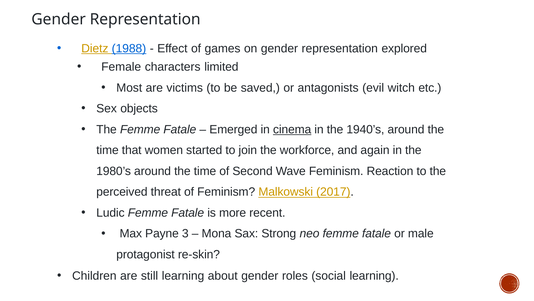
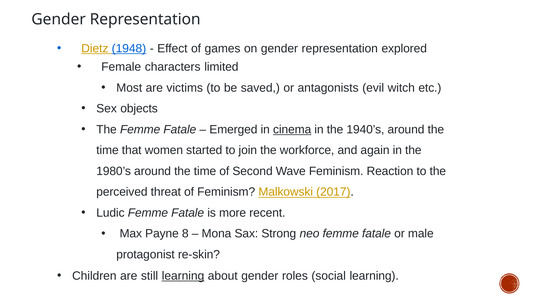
1988: 1988 -> 1948
3: 3 -> 8
learning at (183, 275) underline: none -> present
